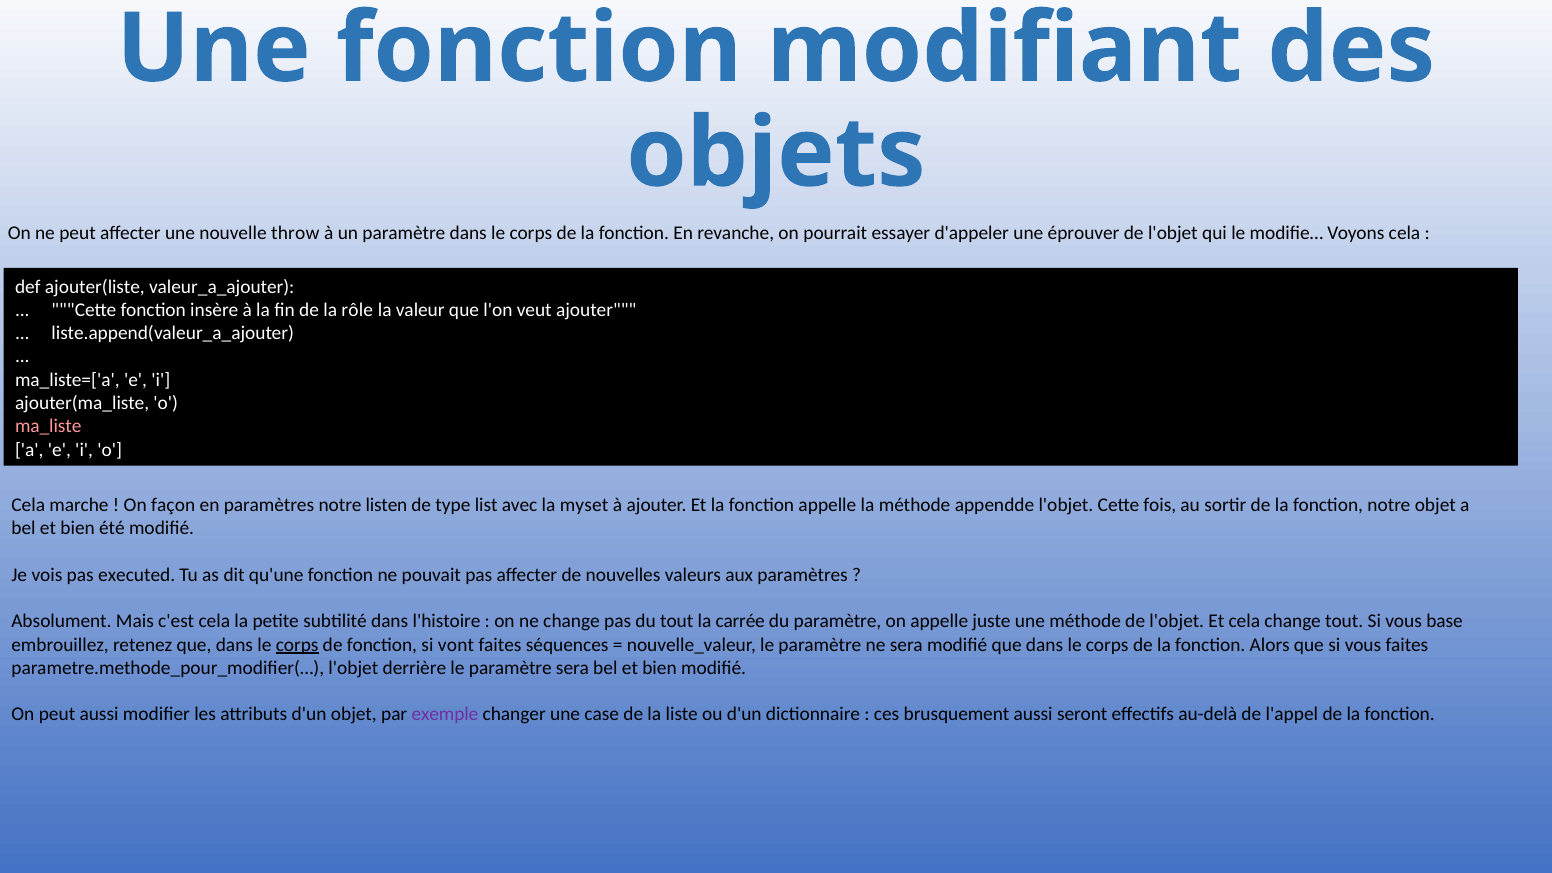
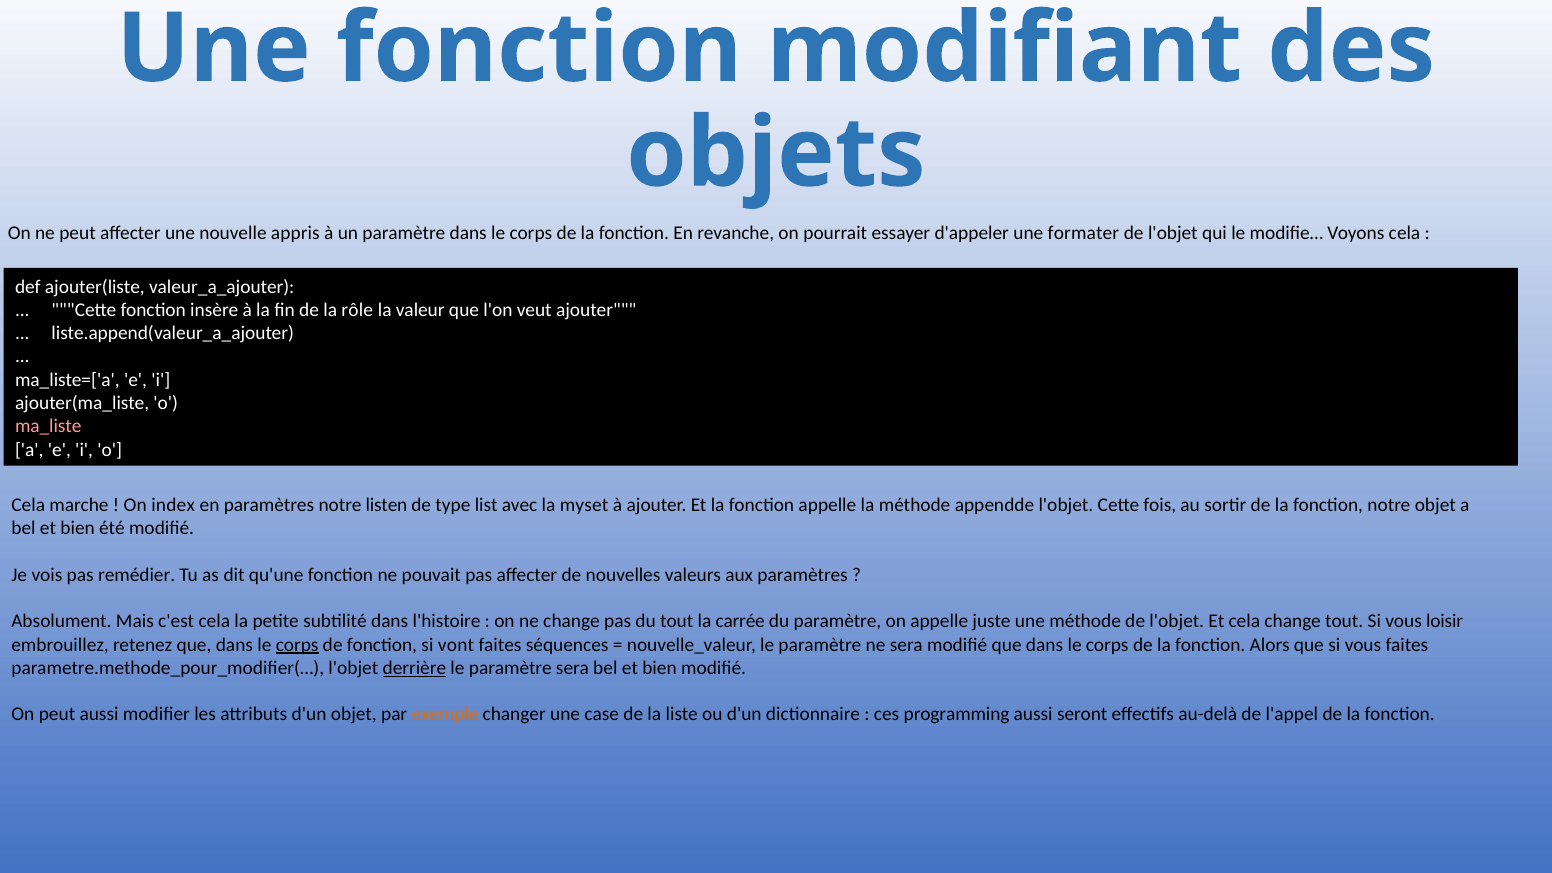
throw: throw -> appris
éprouver: éprouver -> formater
façon: façon -> index
executed: executed -> remédier
base: base -> loisir
derrière underline: none -> present
exemple colour: purple -> orange
brusquement: brusquement -> programming
